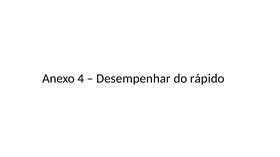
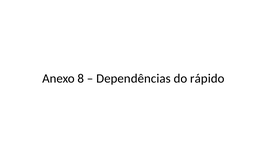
4: 4 -> 8
Desempenhar: Desempenhar -> Dependências
